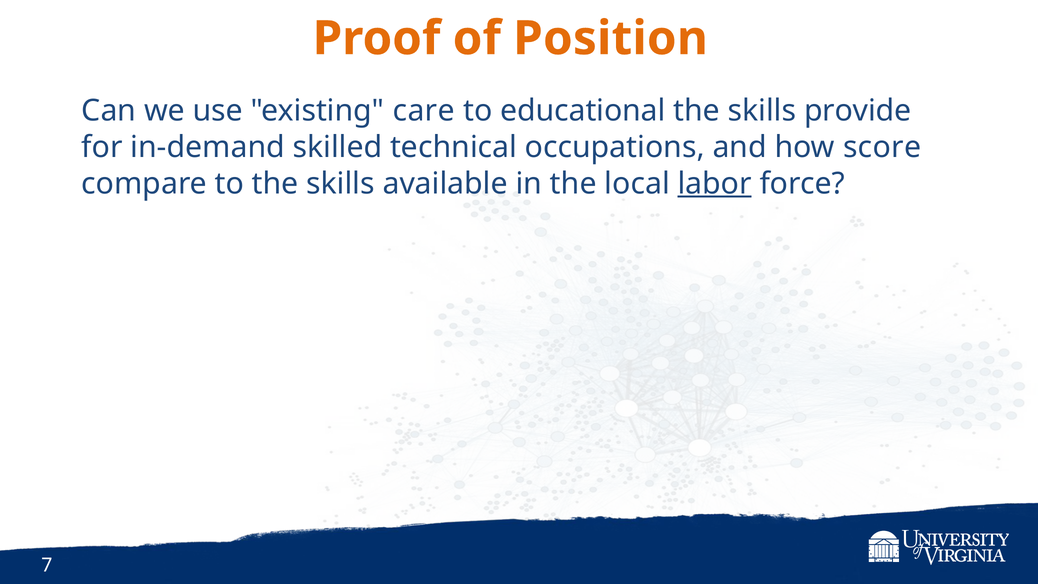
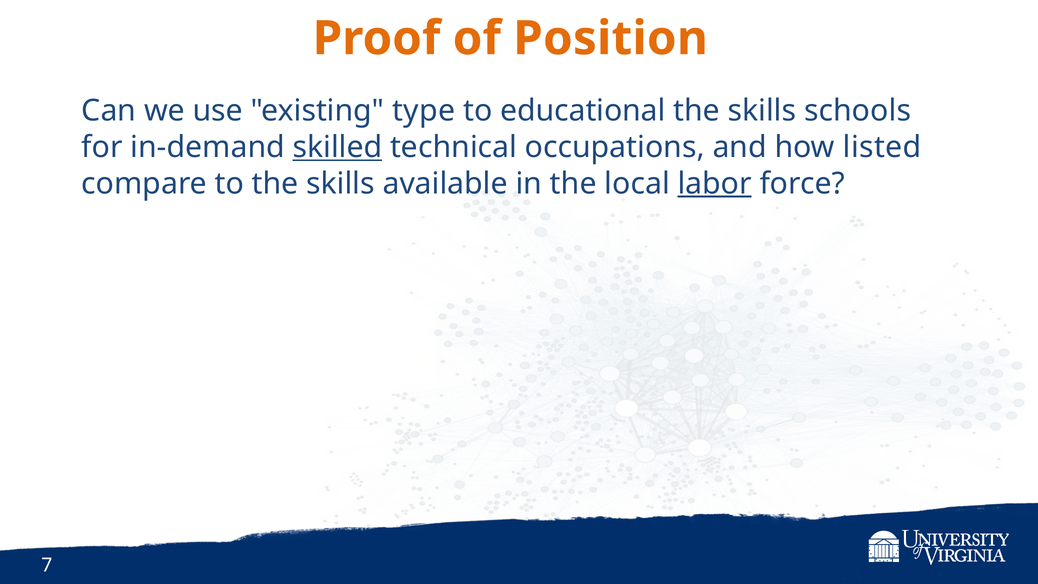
care: care -> type
provide: provide -> schools
skilled underline: none -> present
score: score -> listed
